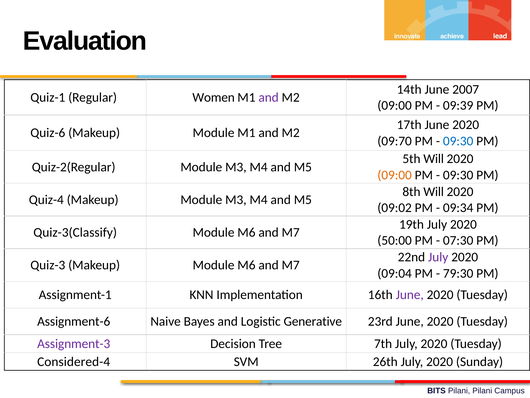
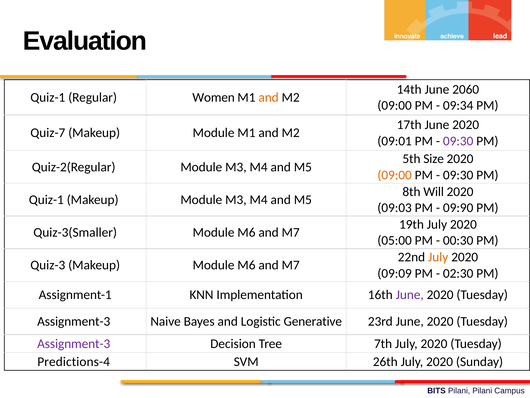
2007: 2007 -> 2060
and at (269, 97) colour: purple -> orange
09:39: 09:39 -> 09:34
Quiz-6: Quiz-6 -> Quiz-7
09:70: 09:70 -> 09:01
09:30 at (458, 141) colour: blue -> purple
5th Will: Will -> Size
Quiz-4 at (46, 200): Quiz-4 -> Quiz-1
09:02: 09:02 -> 09:03
09:34: 09:34 -> 09:90
Quiz-3(Classify: Quiz-3(Classify -> Quiz-3(Smaller
50:00: 50:00 -> 05:00
07:30: 07:30 -> 00:30
July at (438, 257) colour: purple -> orange
09:04: 09:04 -> 09:09
79:30: 79:30 -> 02:30
Assignment-6 at (74, 321): Assignment-6 -> Assignment-3
Considered-4: Considered-4 -> Predictions-4
